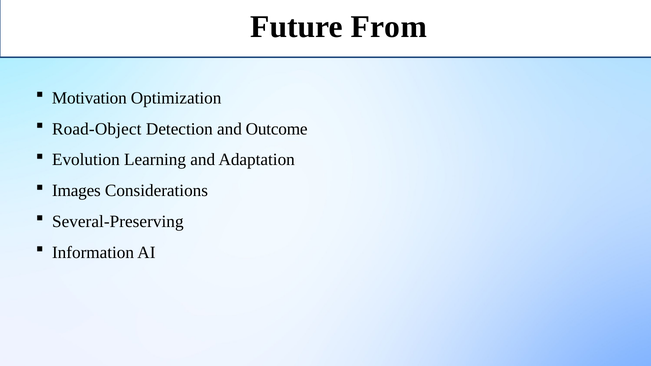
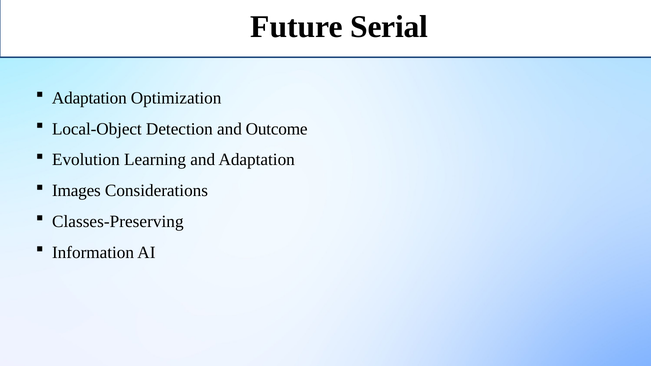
From: From -> Serial
Motivation at (89, 98): Motivation -> Adaptation
Road-Object: Road-Object -> Local-Object
Several-Preserving: Several-Preserving -> Classes-Preserving
